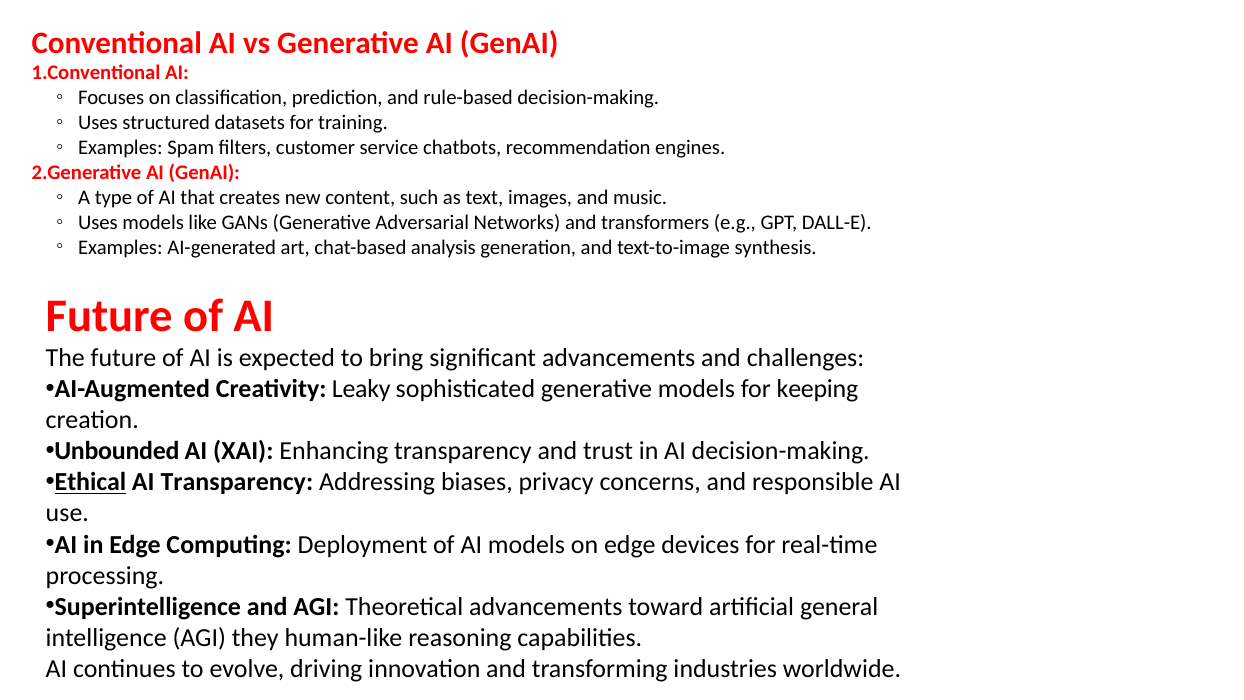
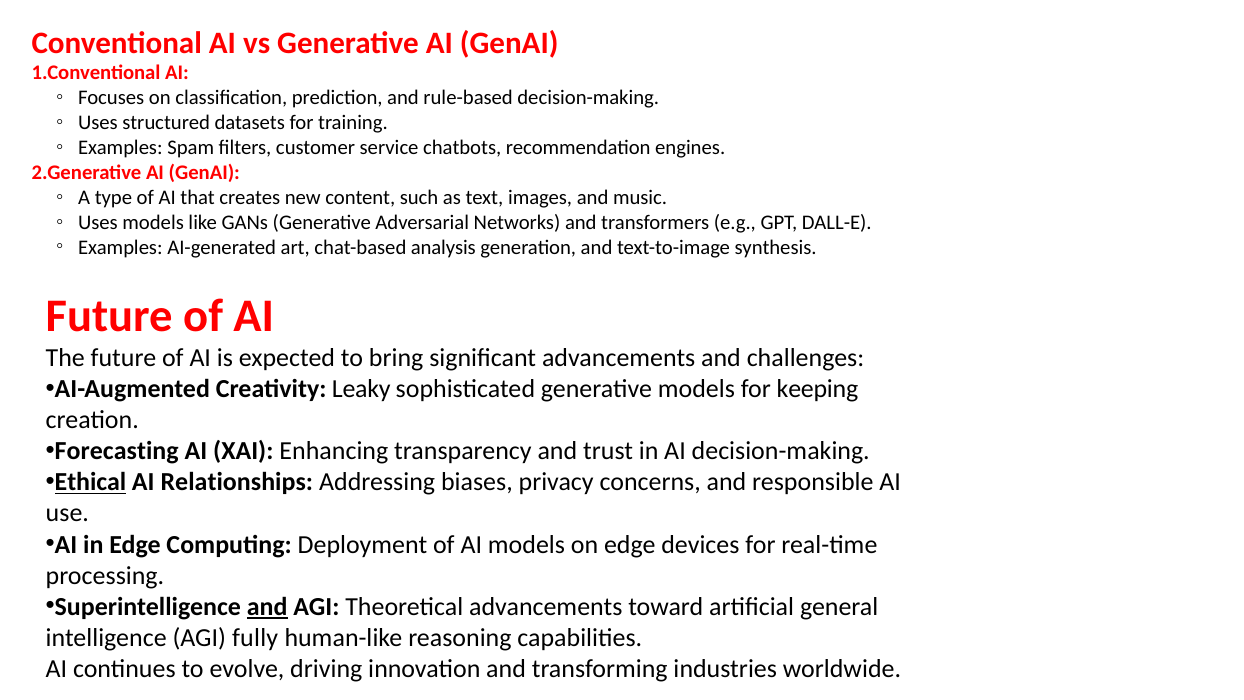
Unbounded: Unbounded -> Forecasting
AI Transparency: Transparency -> Relationships
and at (267, 607) underline: none -> present
they: they -> fully
